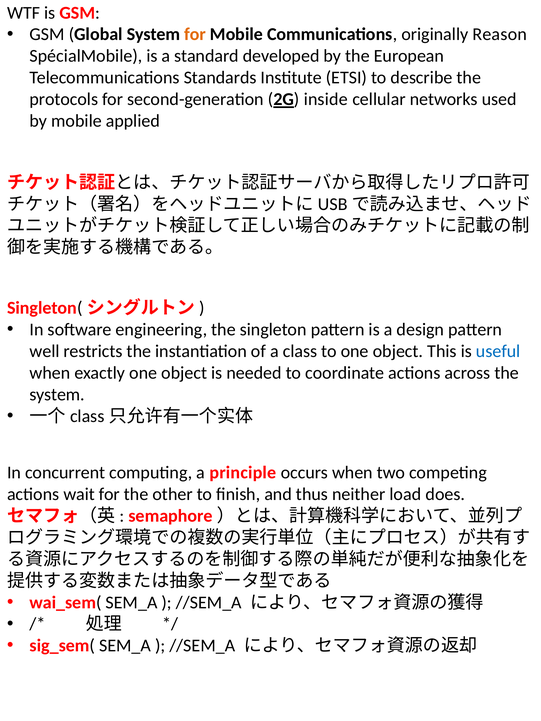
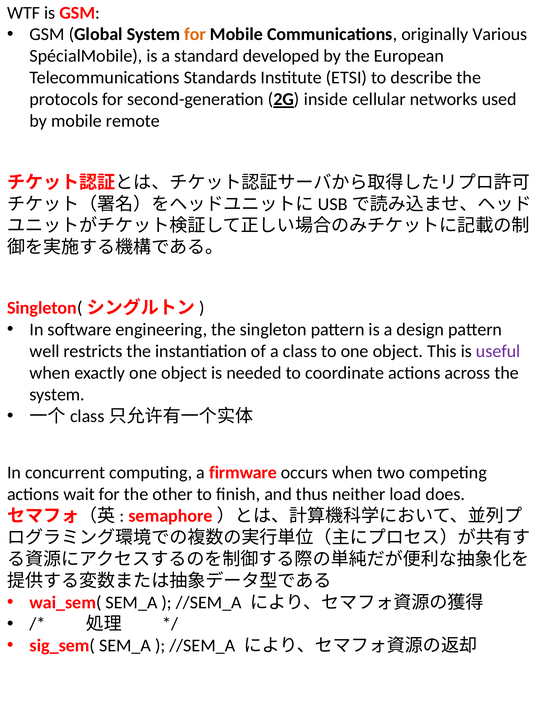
Reason: Reason -> Various
applied: applied -> remote
useful colour: blue -> purple
principle: principle -> firmware
